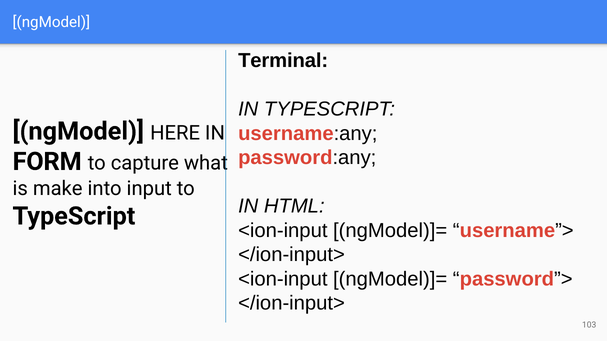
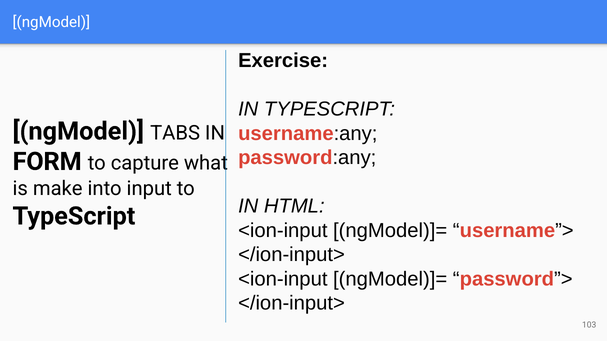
Terminal: Terminal -> Exercise
HERE: HERE -> TABS
